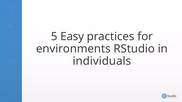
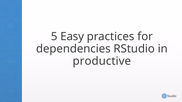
environments: environments -> dependencies
individuals: individuals -> productive
